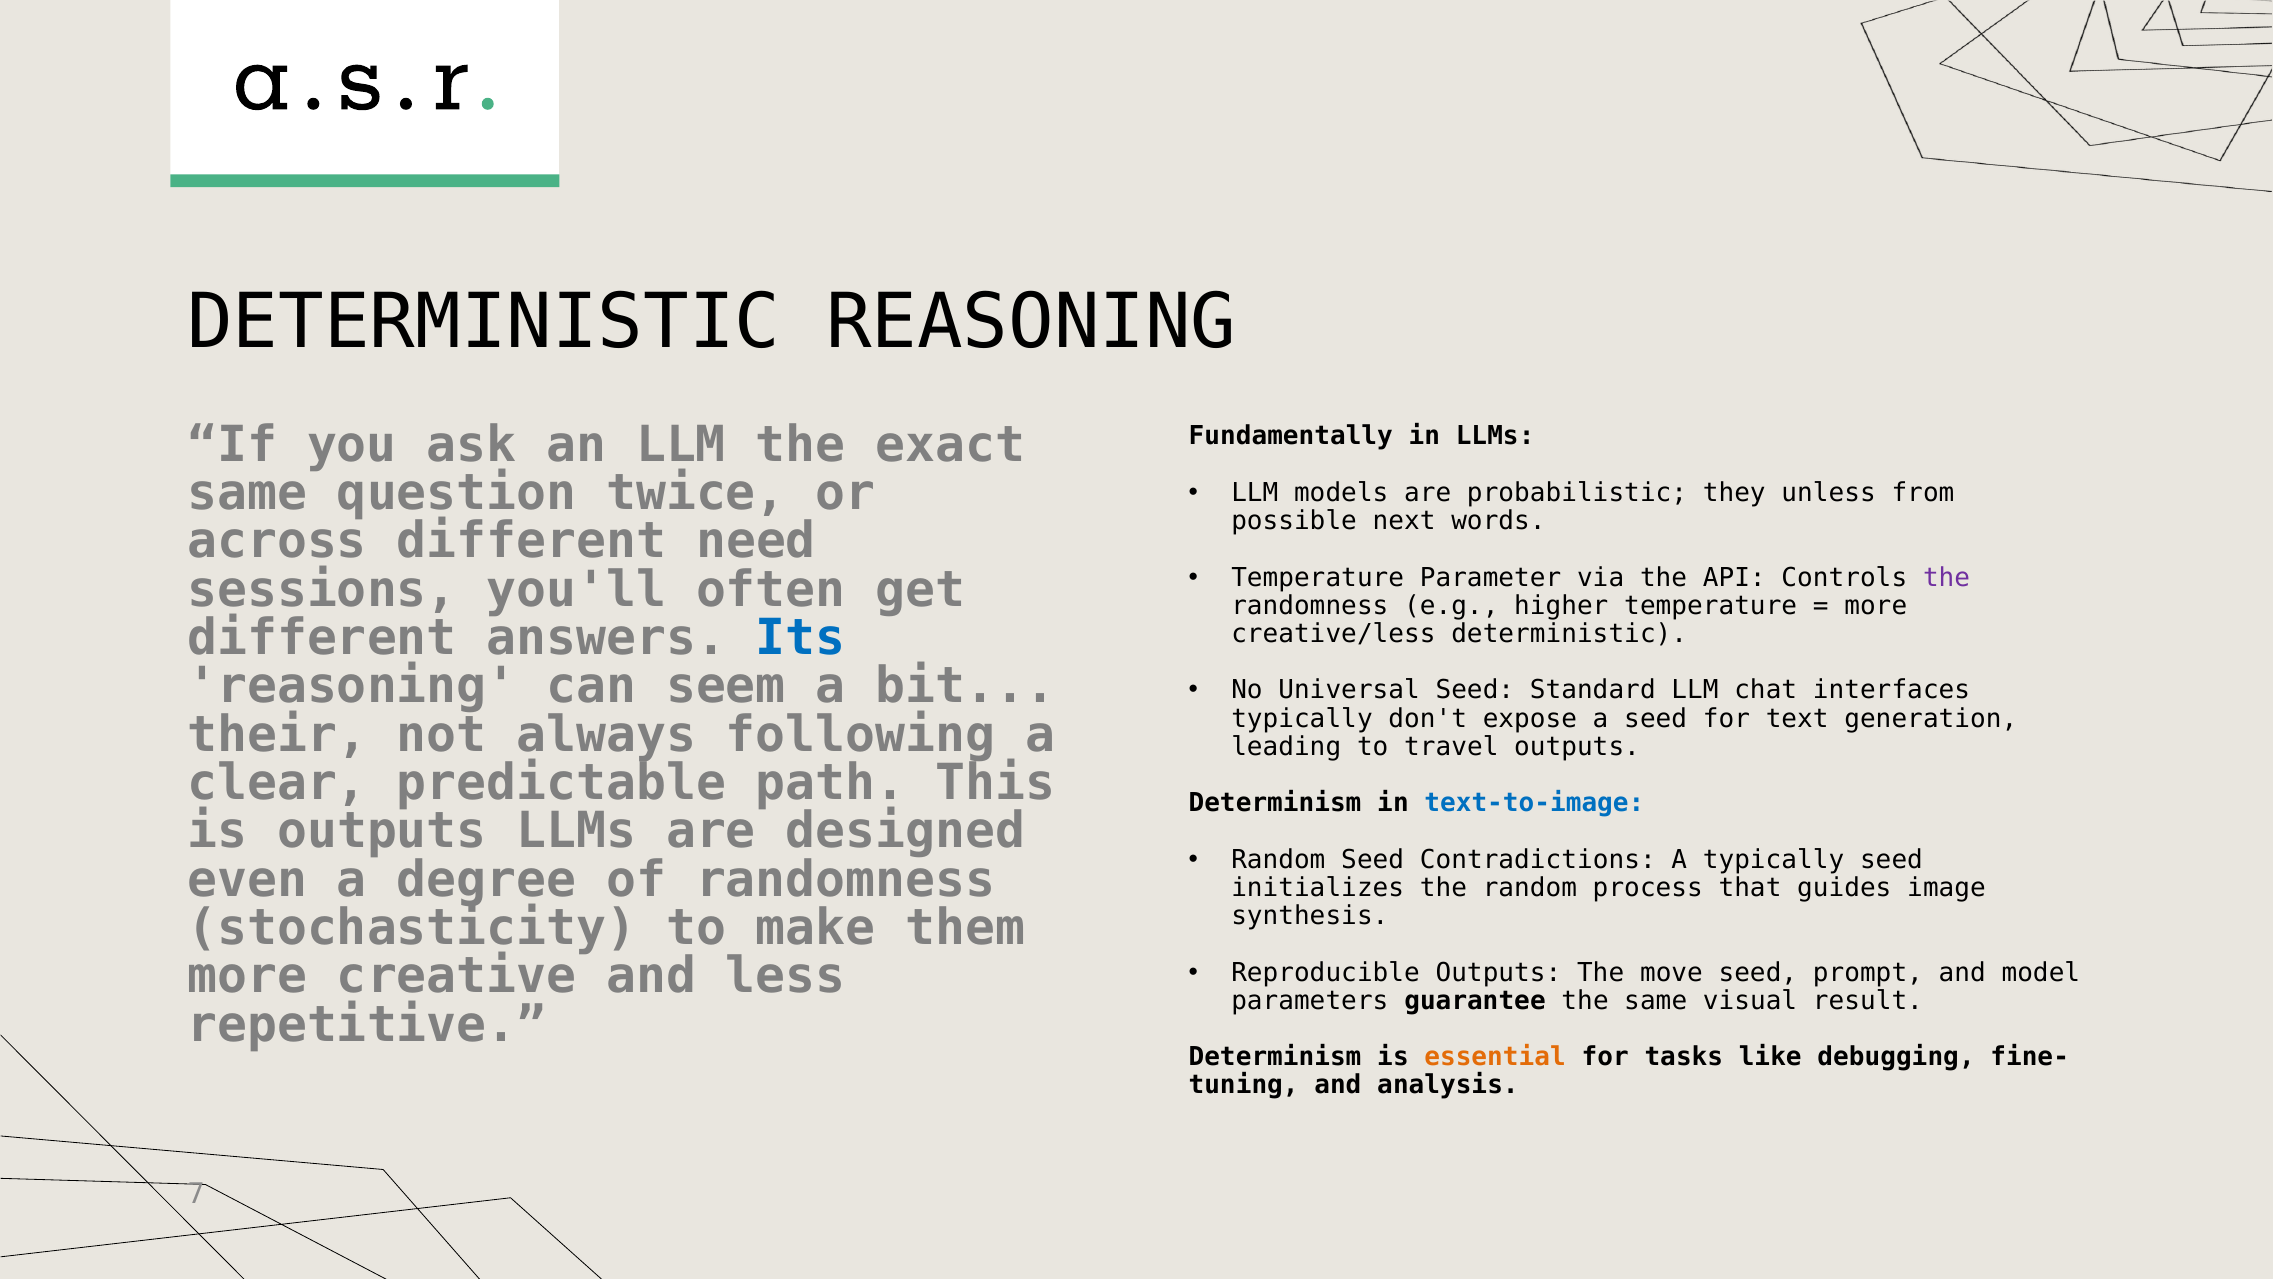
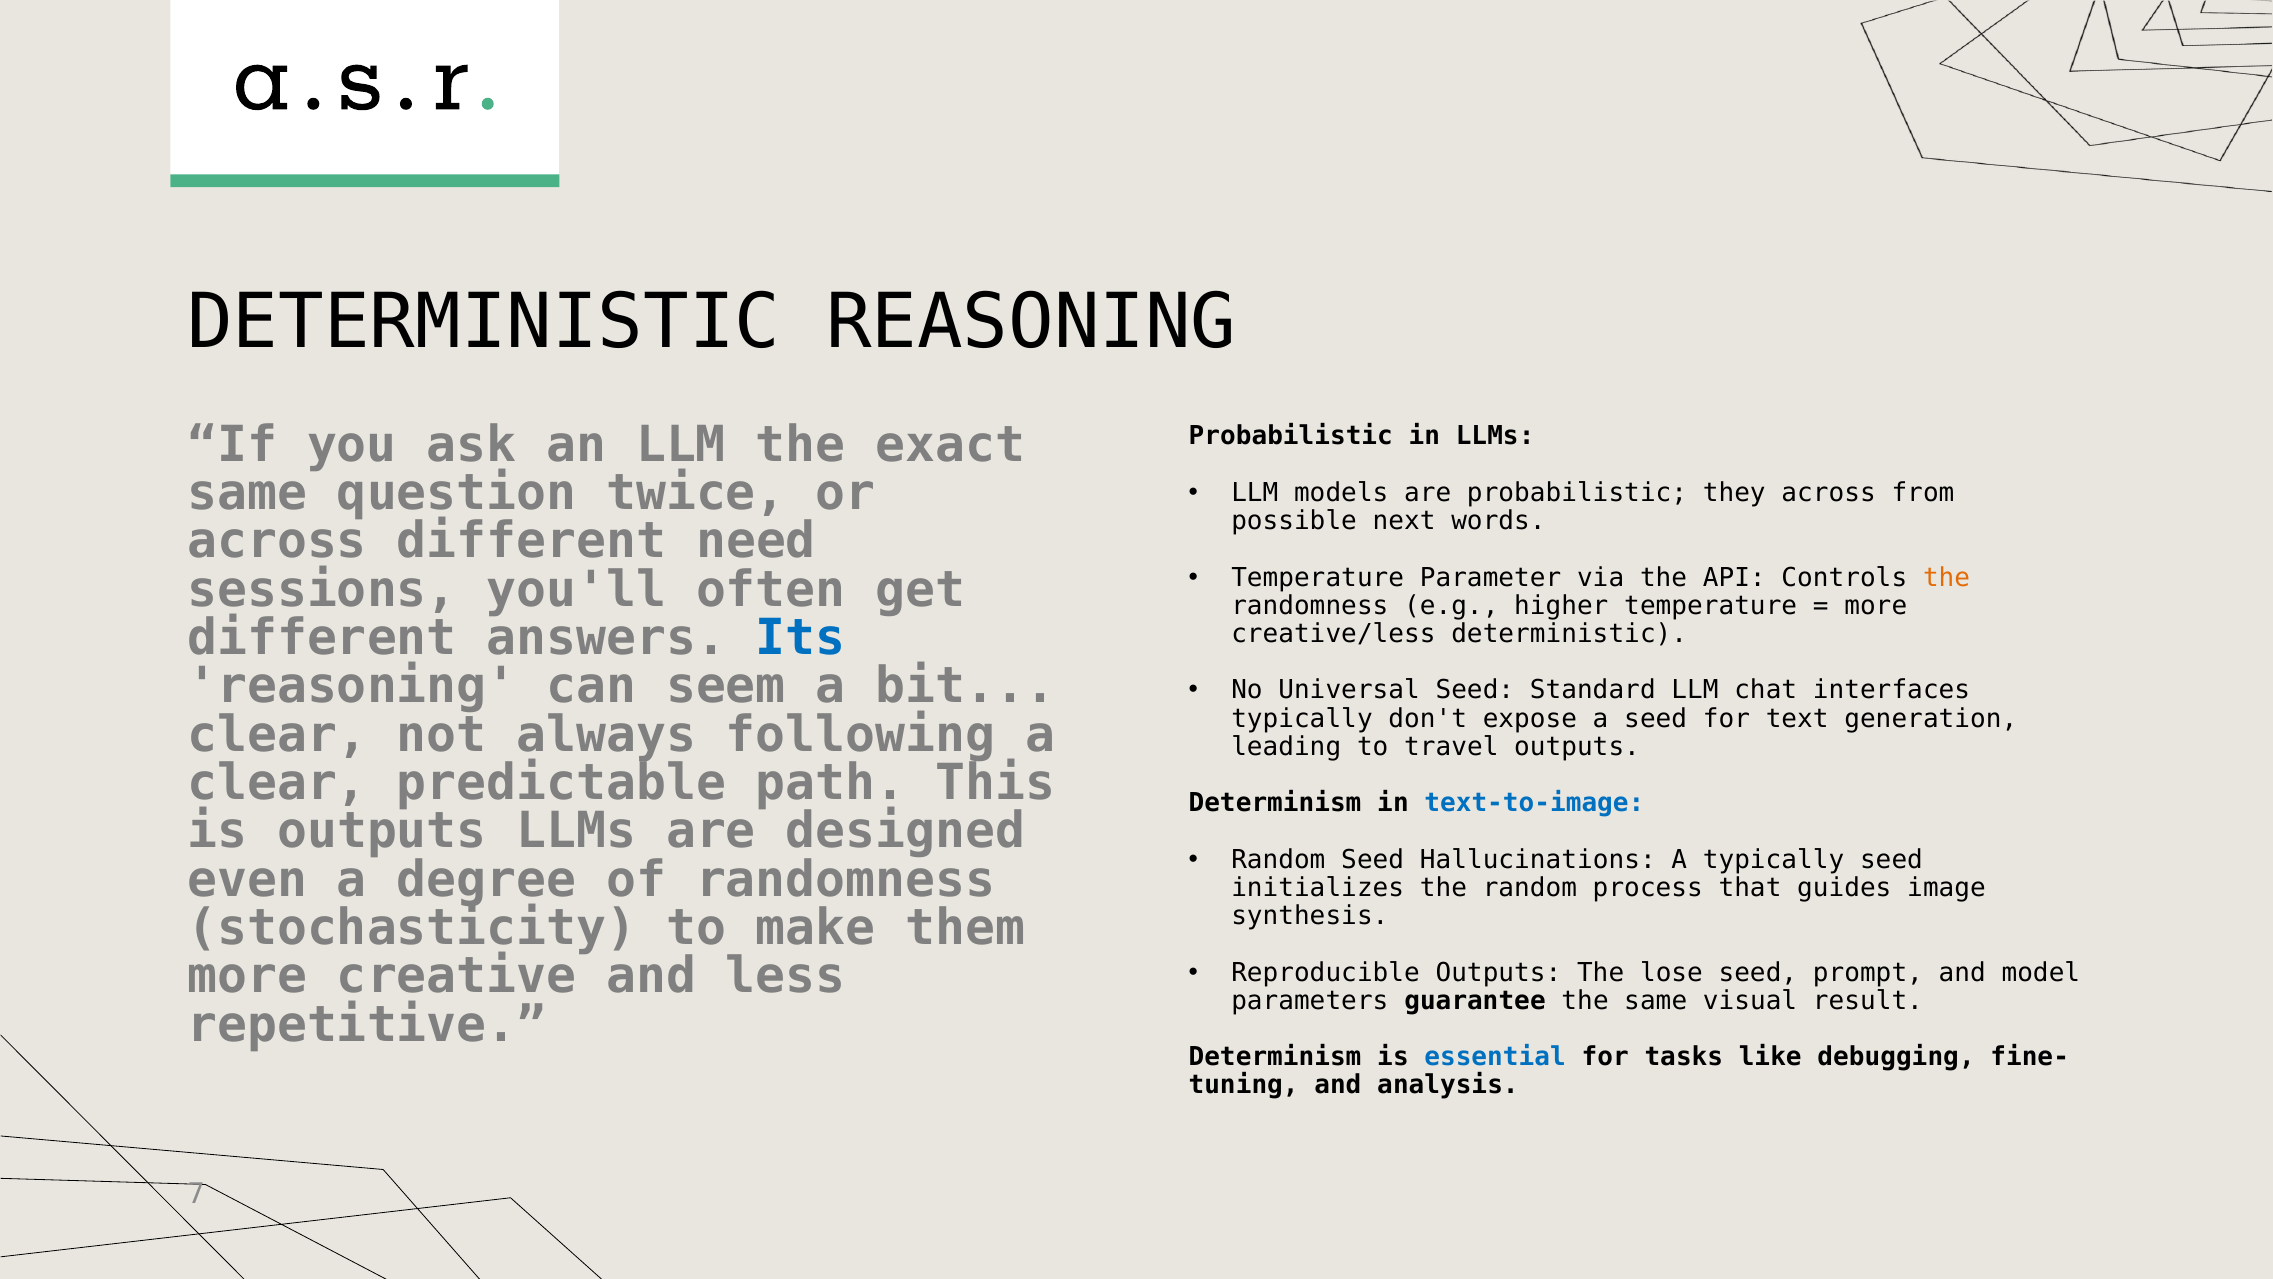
Fundamentally at (1291, 436): Fundamentally -> Probabilistic
they unless: unless -> across
the at (1947, 577) colour: purple -> orange
their at (277, 734): their -> clear
Contradictions: Contradictions -> Hallucinations
move: move -> lose
essential colour: orange -> blue
